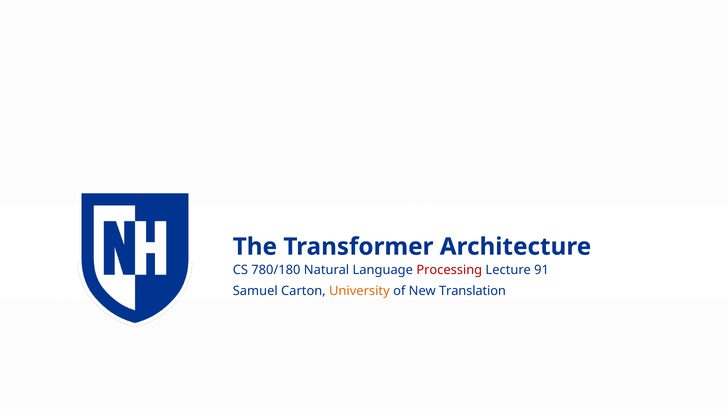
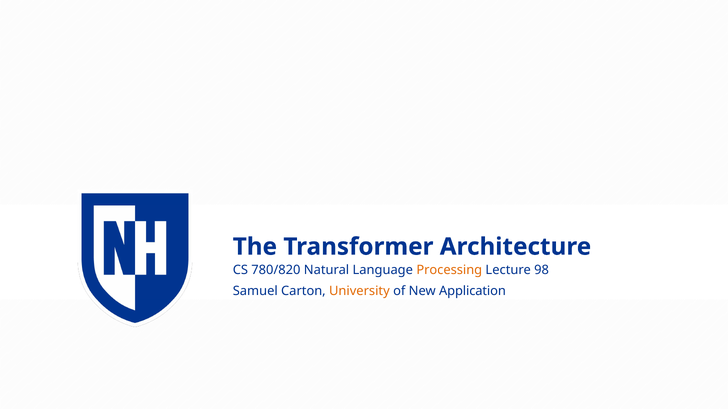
780/180: 780/180 -> 780/820
Processing colour: red -> orange
91: 91 -> 98
Translation: Translation -> Application
